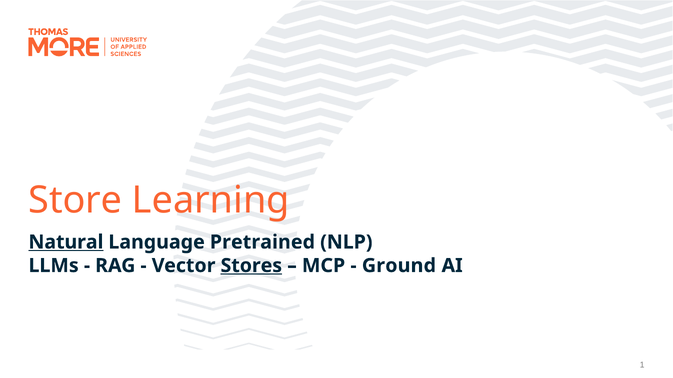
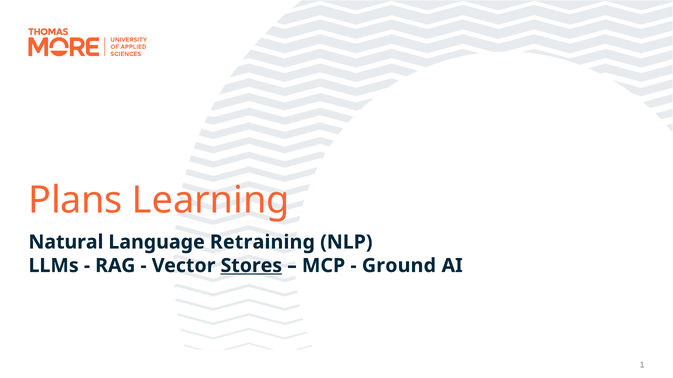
Store: Store -> Plans
Natural underline: present -> none
Pretrained: Pretrained -> Retraining
